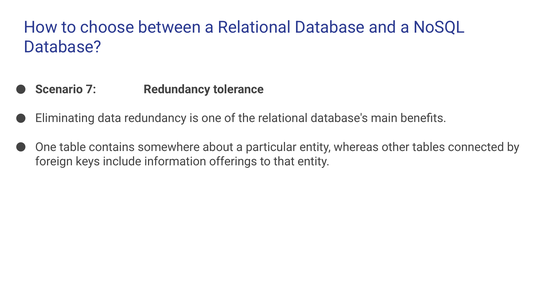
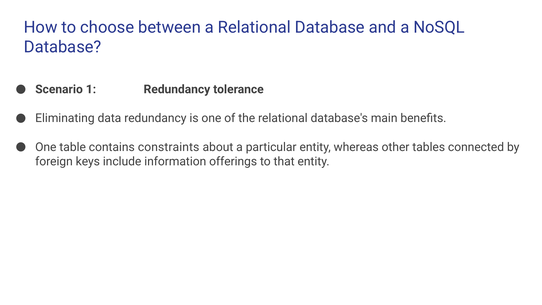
7: 7 -> 1
somewhere: somewhere -> constraints
